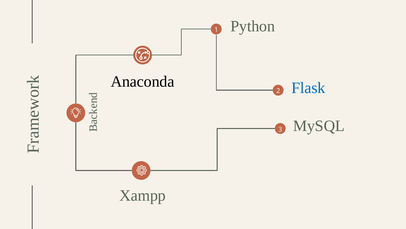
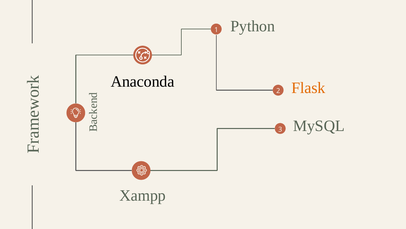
Flask colour: blue -> orange
